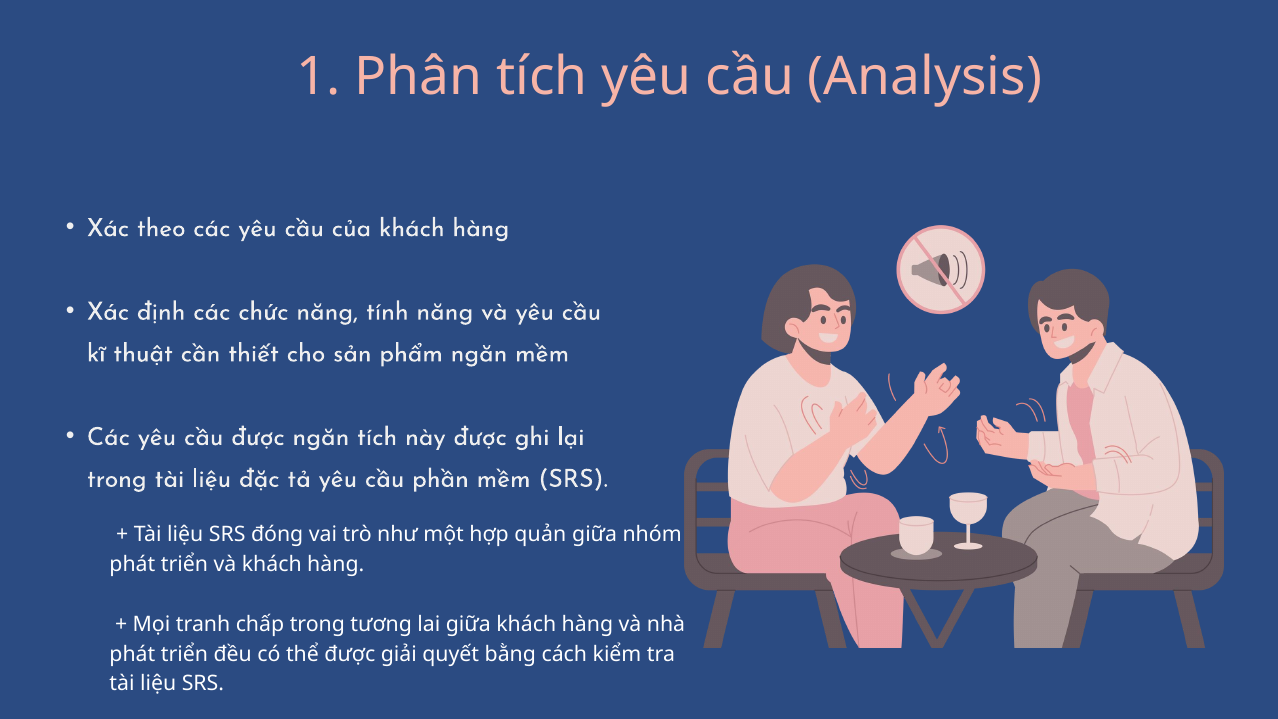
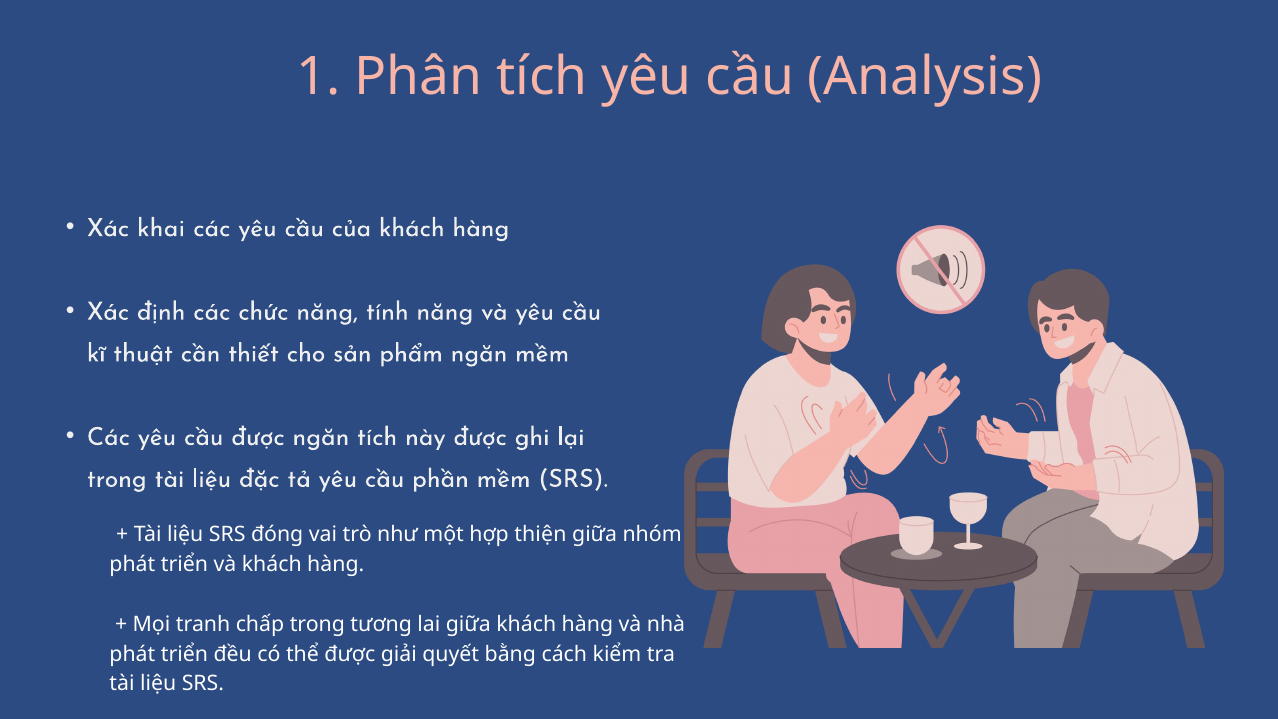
theo: theo -> khai
quản: quản -> thiện
